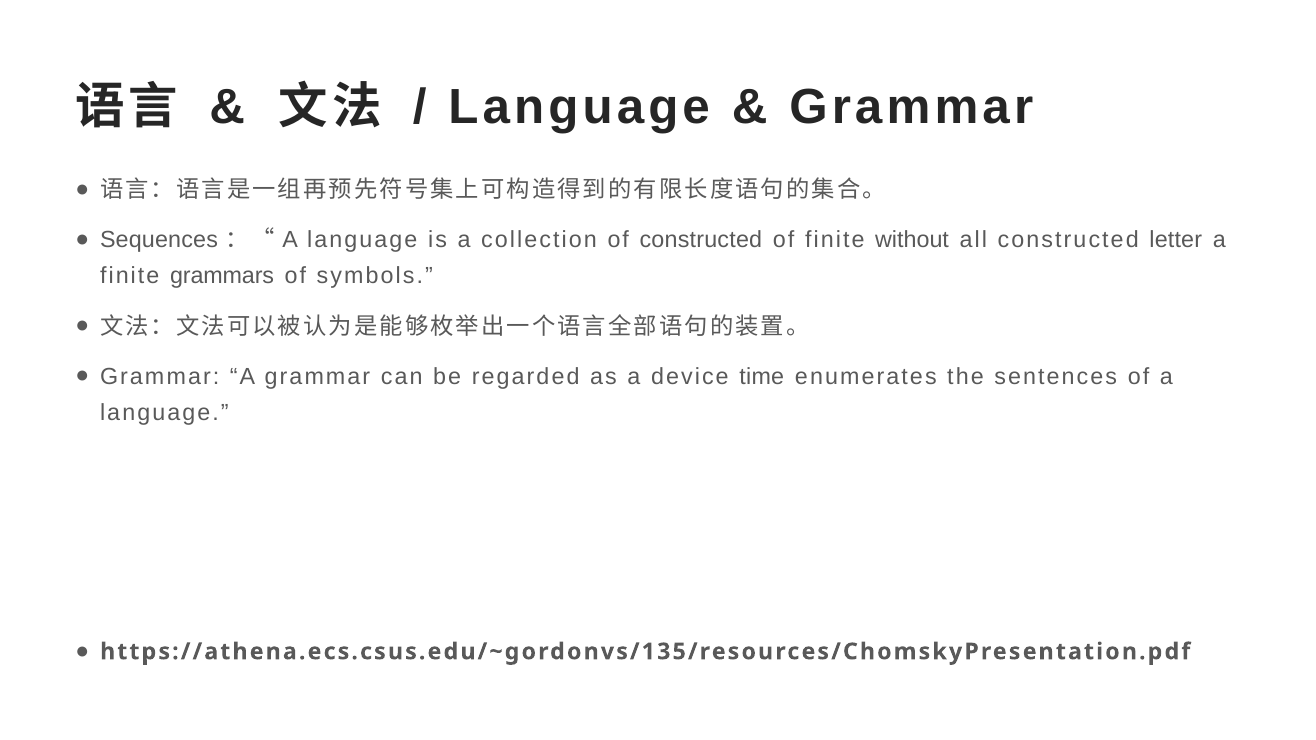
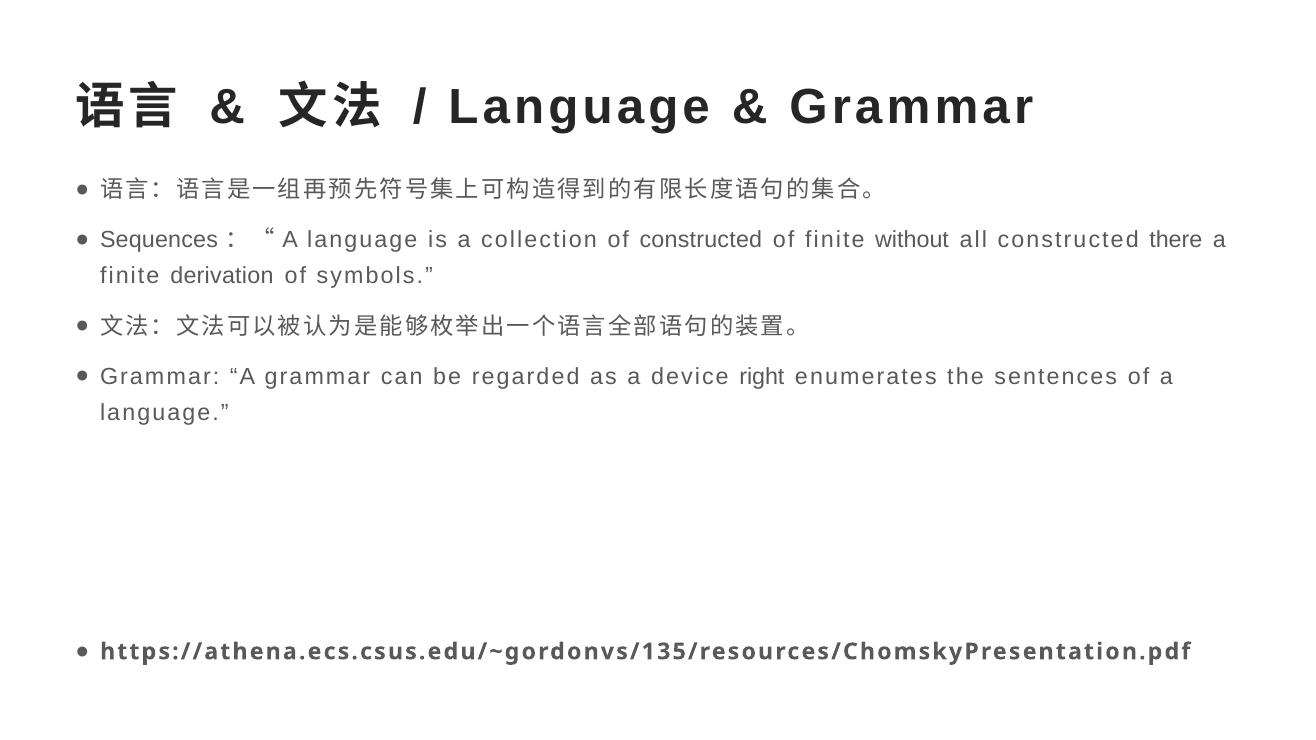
letter: letter -> there
grammars: grammars -> derivation
time: time -> right
